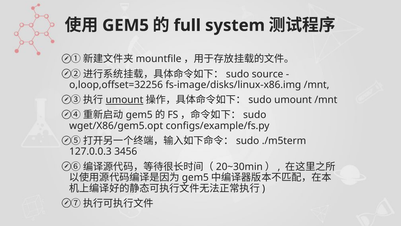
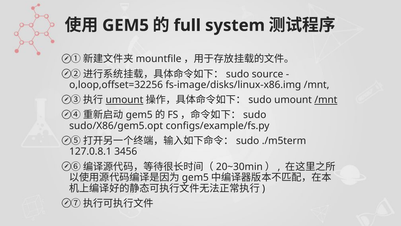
/mnt at (326, 100) underline: none -> present
wget/X86/gem5.opt: wget/X86/gem5.opt -> sudo/X86/gem5.opt
127.0.0.3: 127.0.0.3 -> 127.0.8.1
